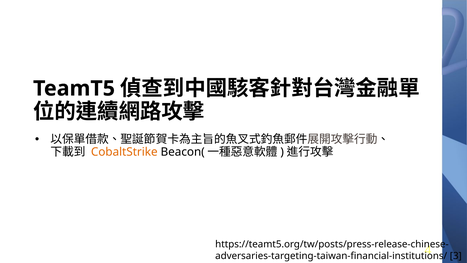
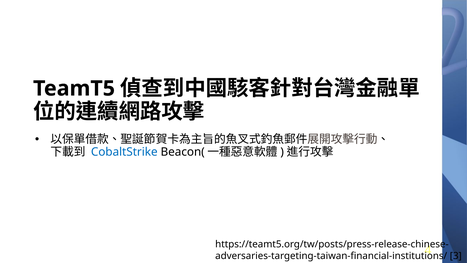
CobaltStrike colour: orange -> blue
